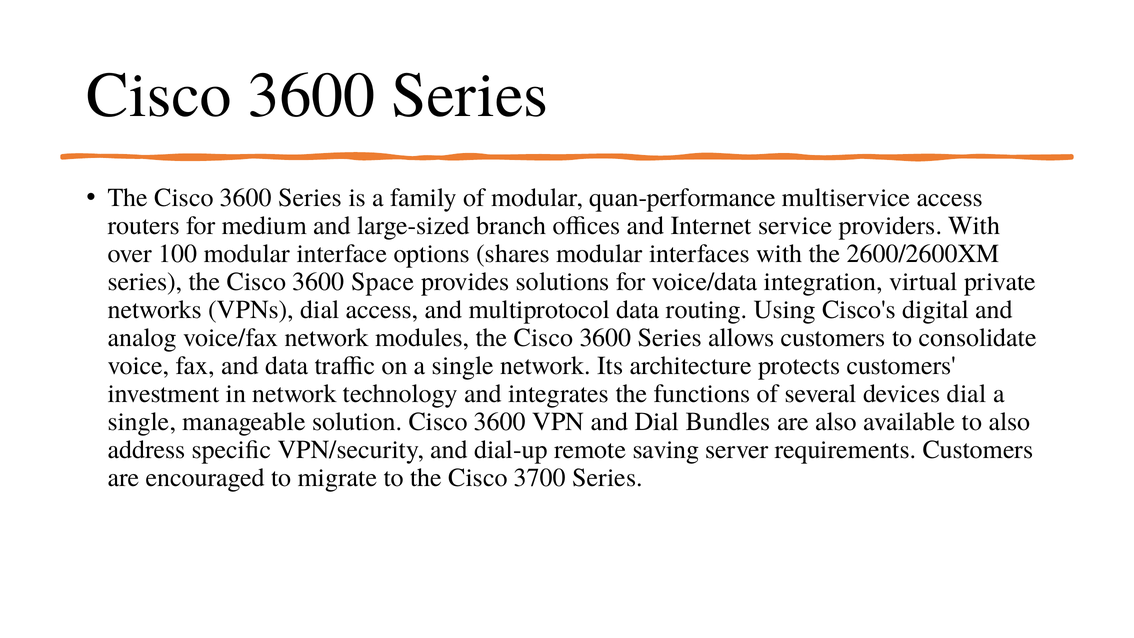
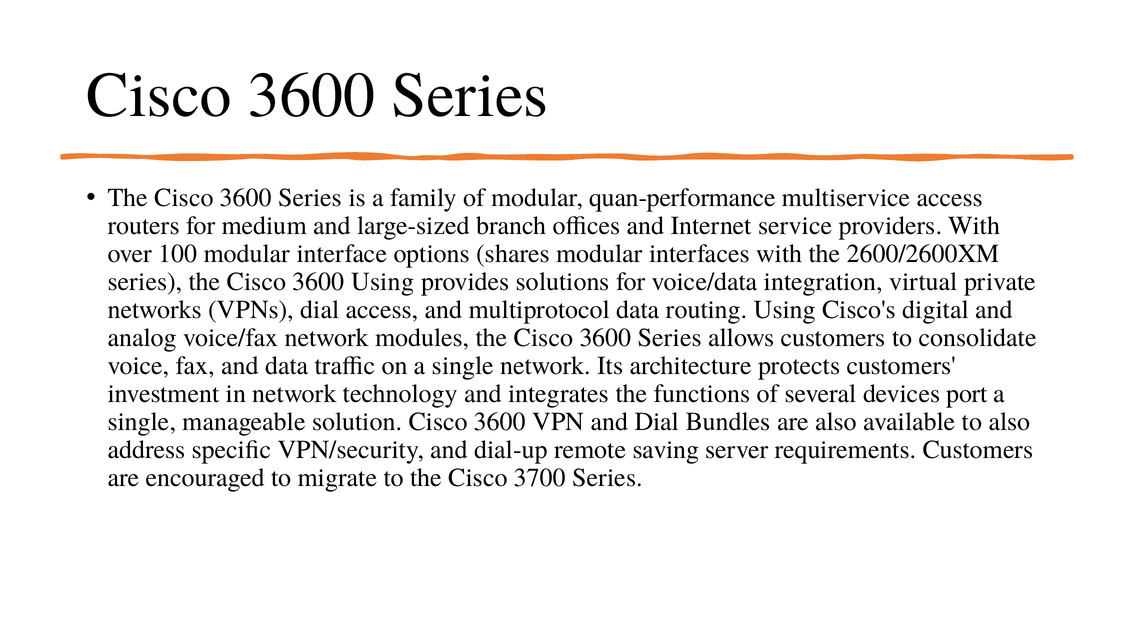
3600 Space: Space -> Using
devices dial: dial -> port
